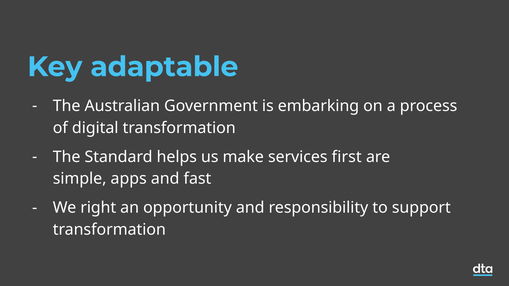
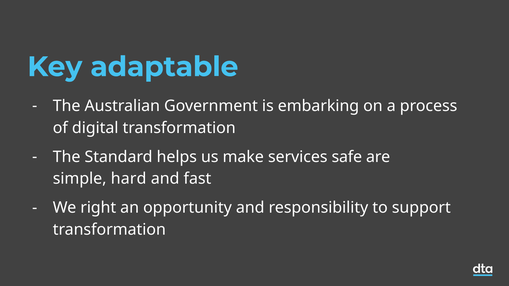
first: first -> safe
apps: apps -> hard
